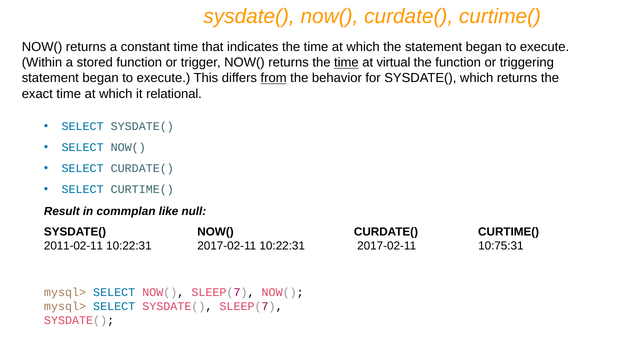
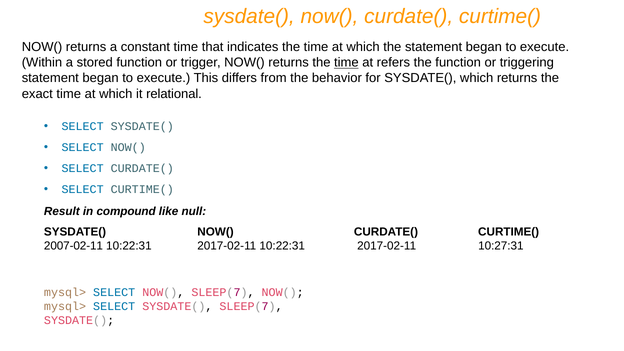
virtual: virtual -> refers
from underline: present -> none
commplan: commplan -> compound
2011-02-11: 2011-02-11 -> 2007-02-11
10:75:31: 10:75:31 -> 10:27:31
